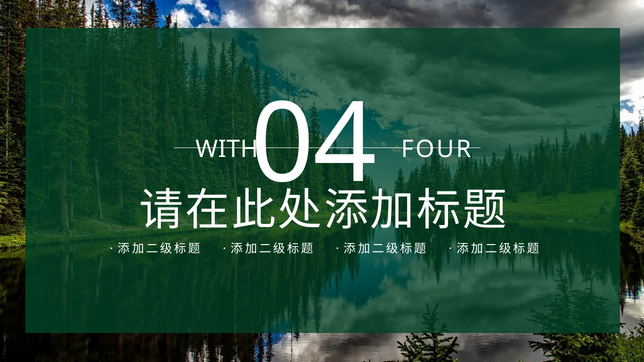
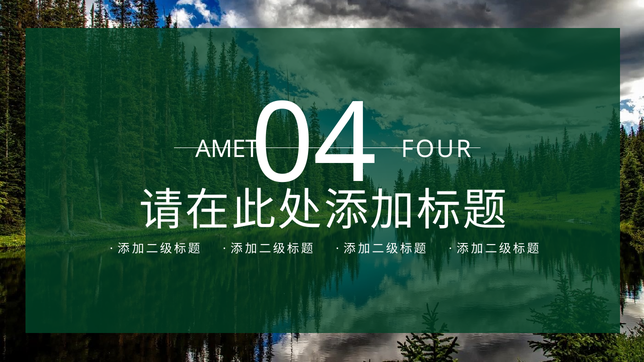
WITH: WITH -> AMET
